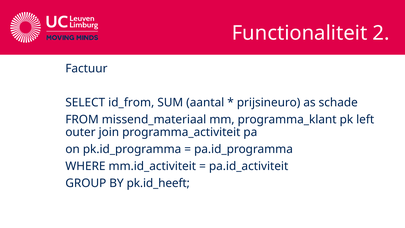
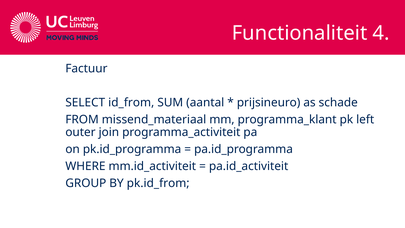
2: 2 -> 4
pk.id_heeft: pk.id_heeft -> pk.id_from
